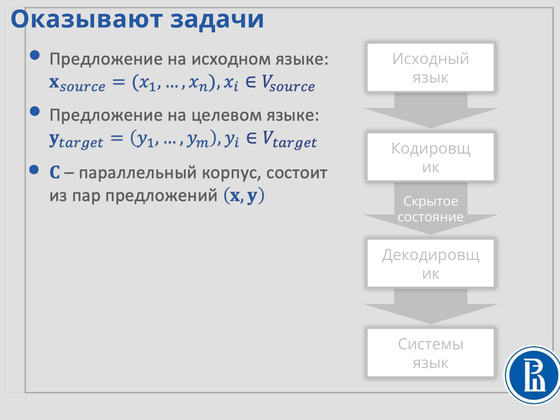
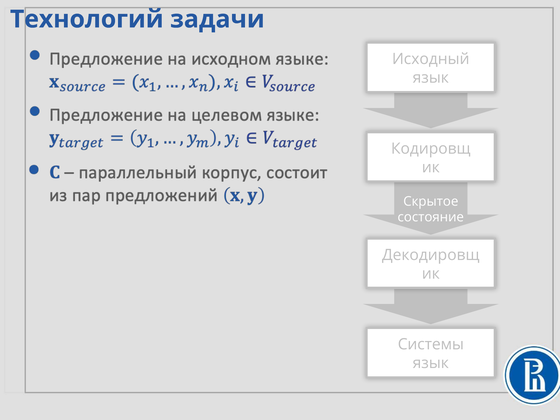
Оказывают: Оказывают -> Технологий
